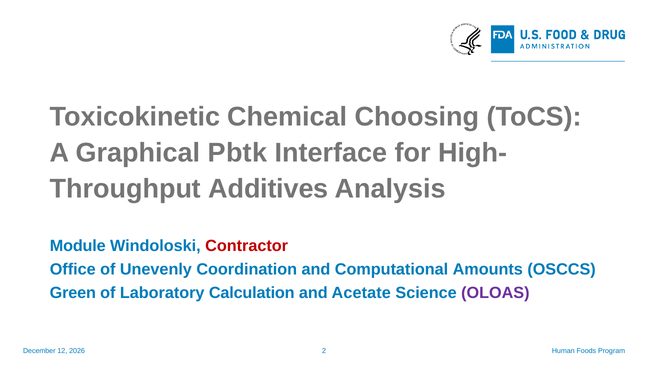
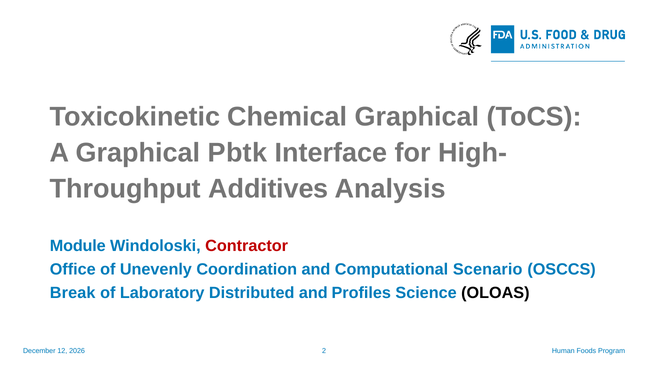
Chemical Choosing: Choosing -> Graphical
Amounts: Amounts -> Scenario
Green: Green -> Break
Calculation: Calculation -> Distributed
Acetate: Acetate -> Profiles
OLOAS colour: purple -> black
